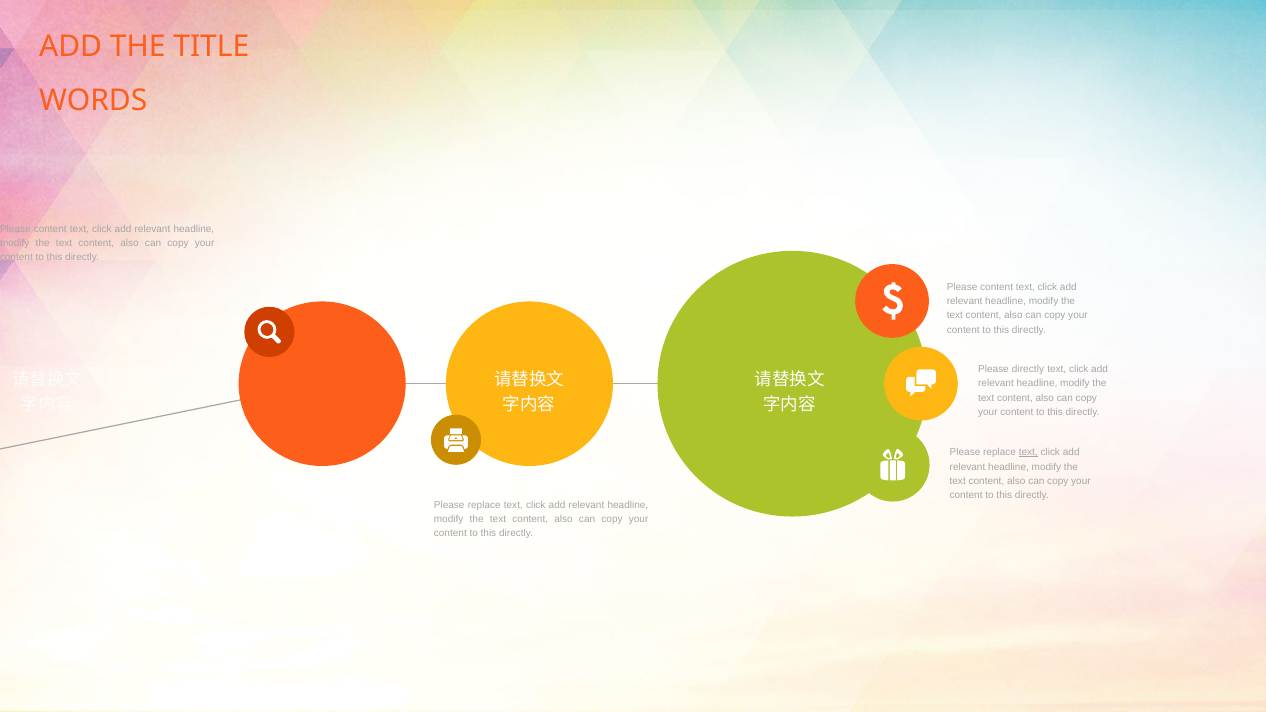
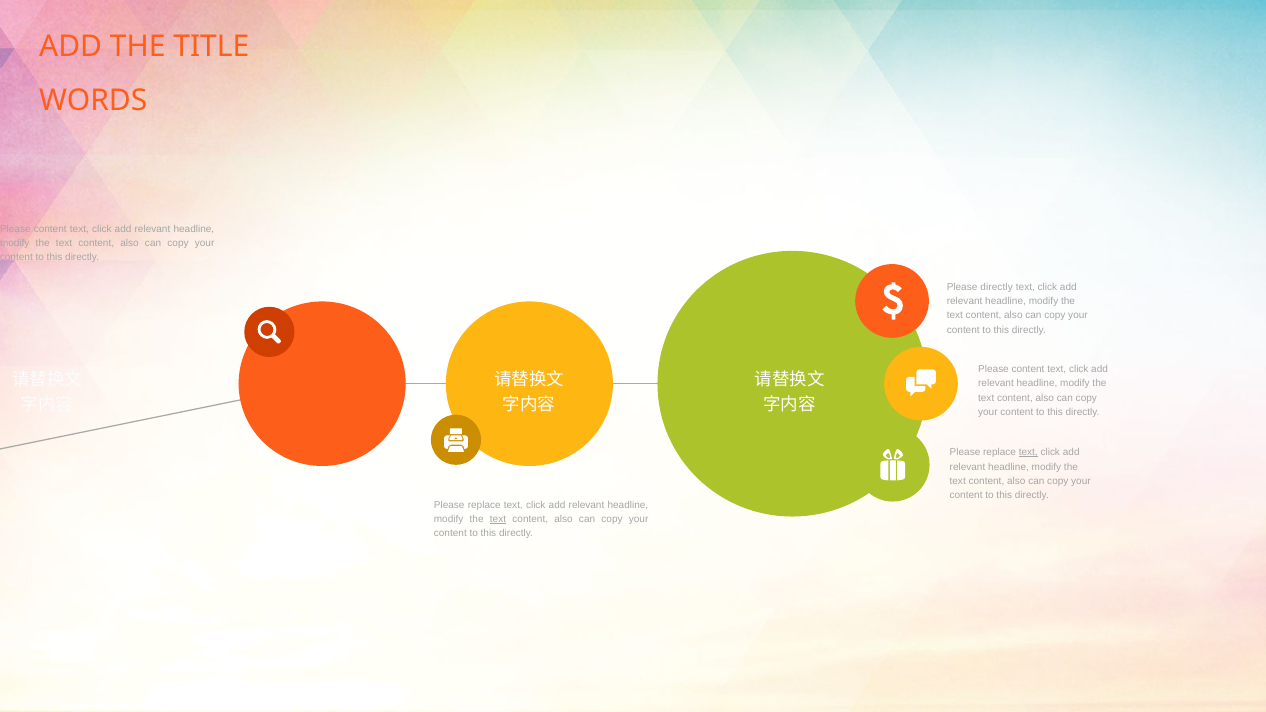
content at (997, 287): content -> directly
directly at (1028, 369): directly -> content
text at (498, 519) underline: none -> present
